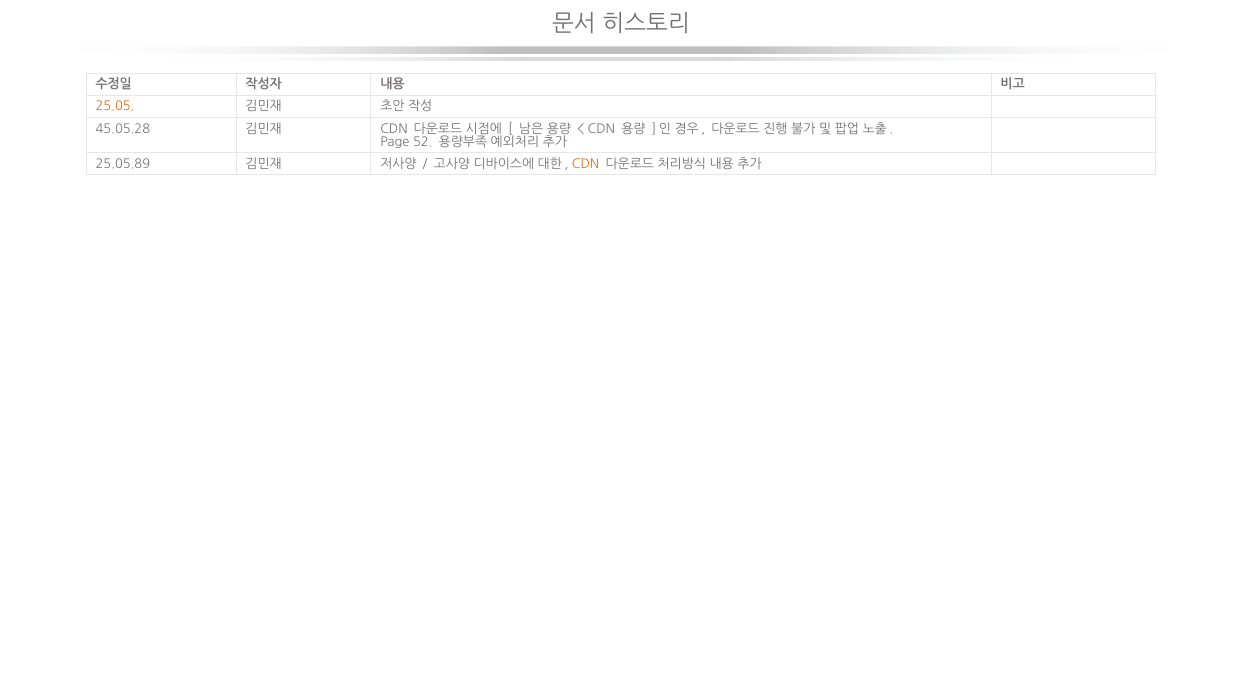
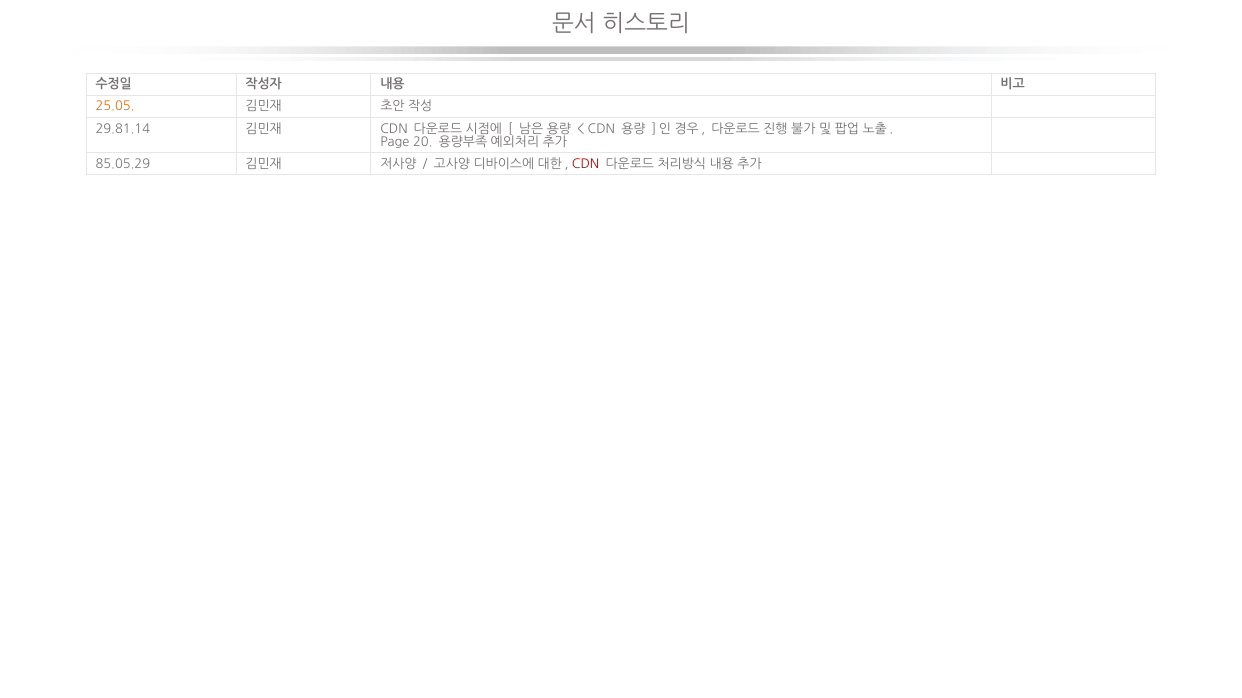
45.05.28: 45.05.28 -> 29.81.14
52: 52 -> 20
25.05.89: 25.05.89 -> 85.05.29
CDN at (586, 164) colour: orange -> red
